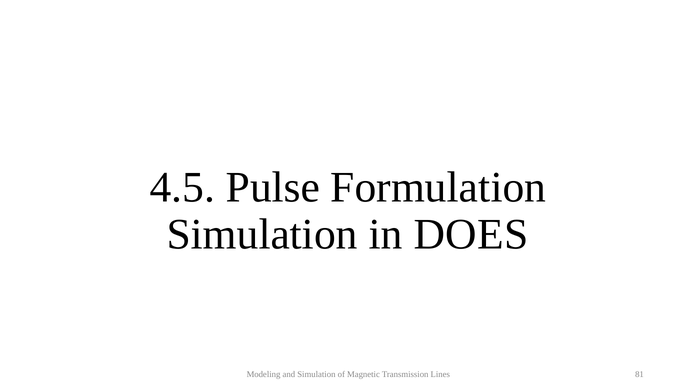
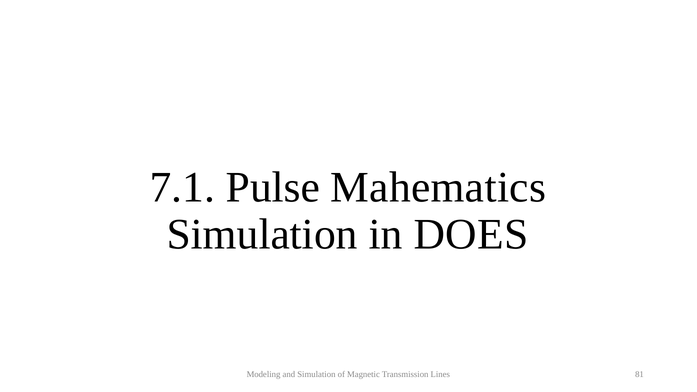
4.5: 4.5 -> 7.1
Formulation: Formulation -> Mahematics
